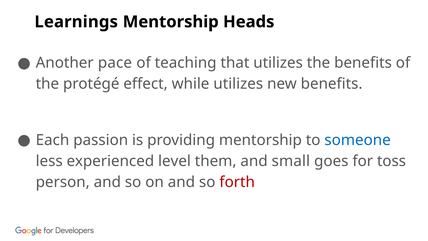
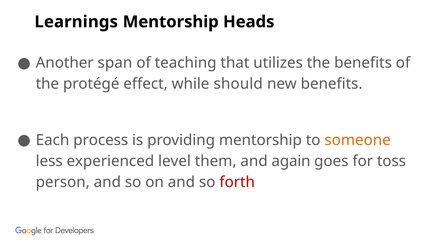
pace: pace -> span
while utilizes: utilizes -> should
passion: passion -> process
someone colour: blue -> orange
small: small -> again
